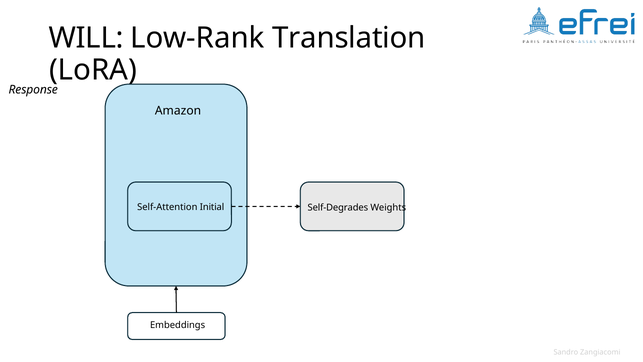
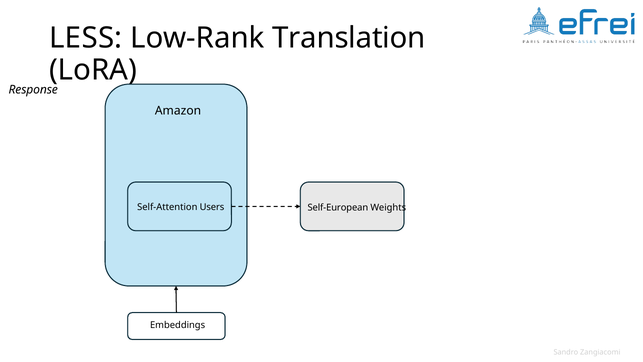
WILL: WILL -> LESS
Initial: Initial -> Users
Self-Degrades: Self-Degrades -> Self-European
